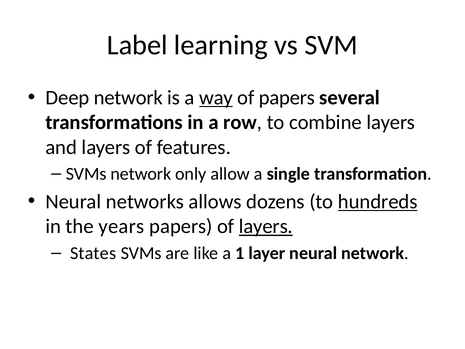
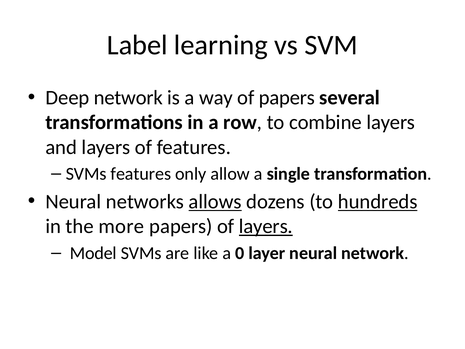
way underline: present -> none
SVMs network: network -> features
allows underline: none -> present
years: years -> more
States: States -> Model
1: 1 -> 0
